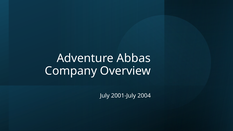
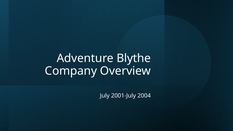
Abbas: Abbas -> Blythe
